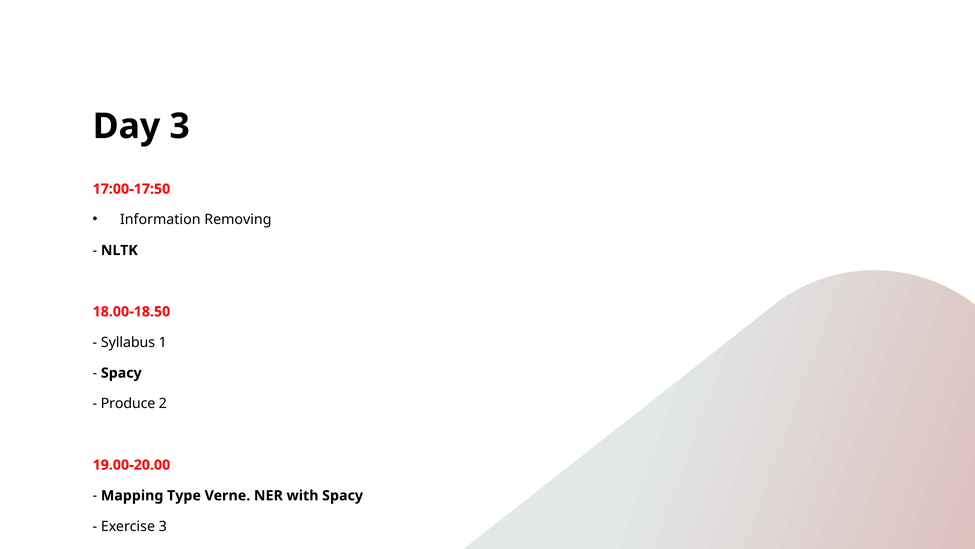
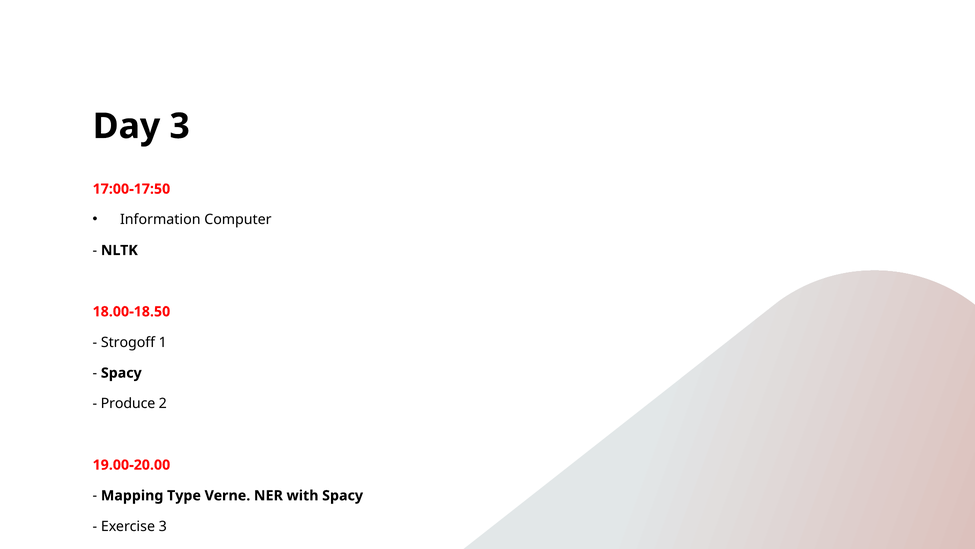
Removing: Removing -> Computer
Syllabus: Syllabus -> Strogoff
